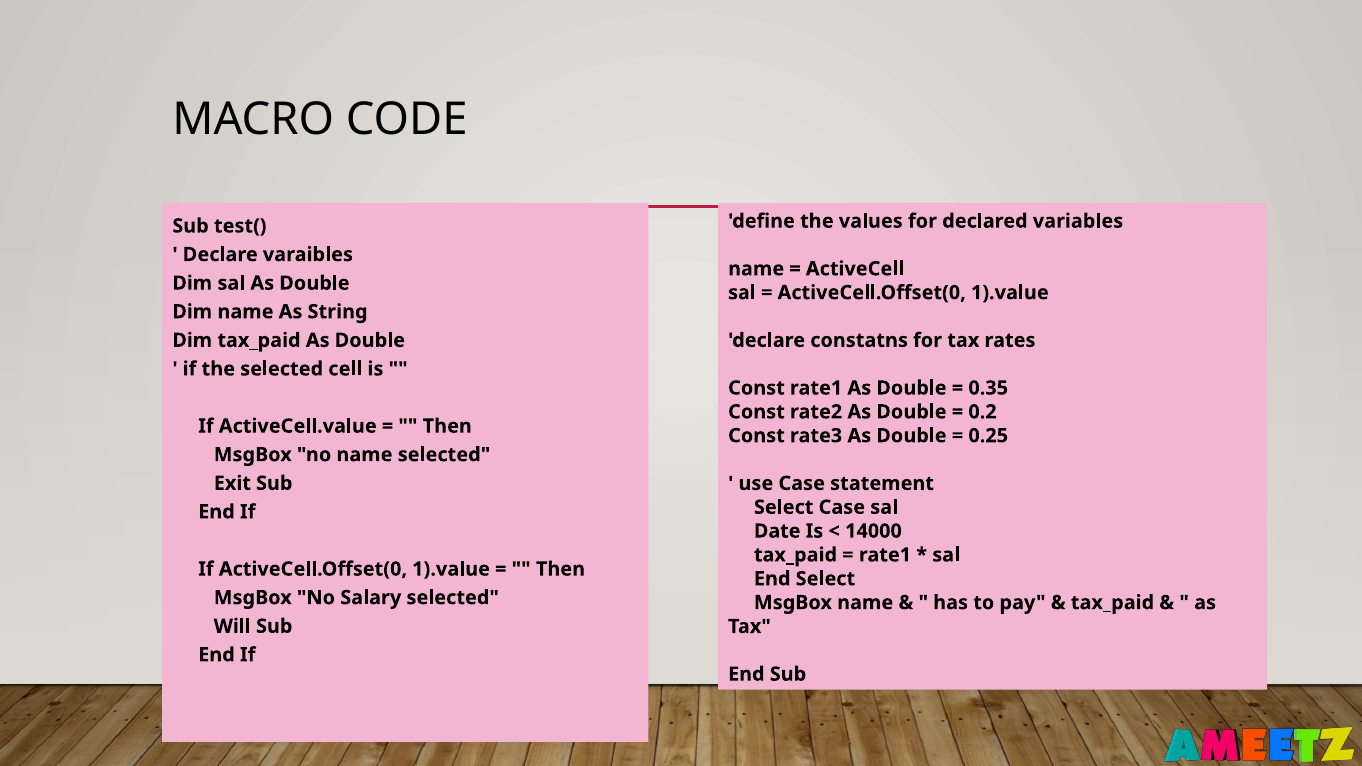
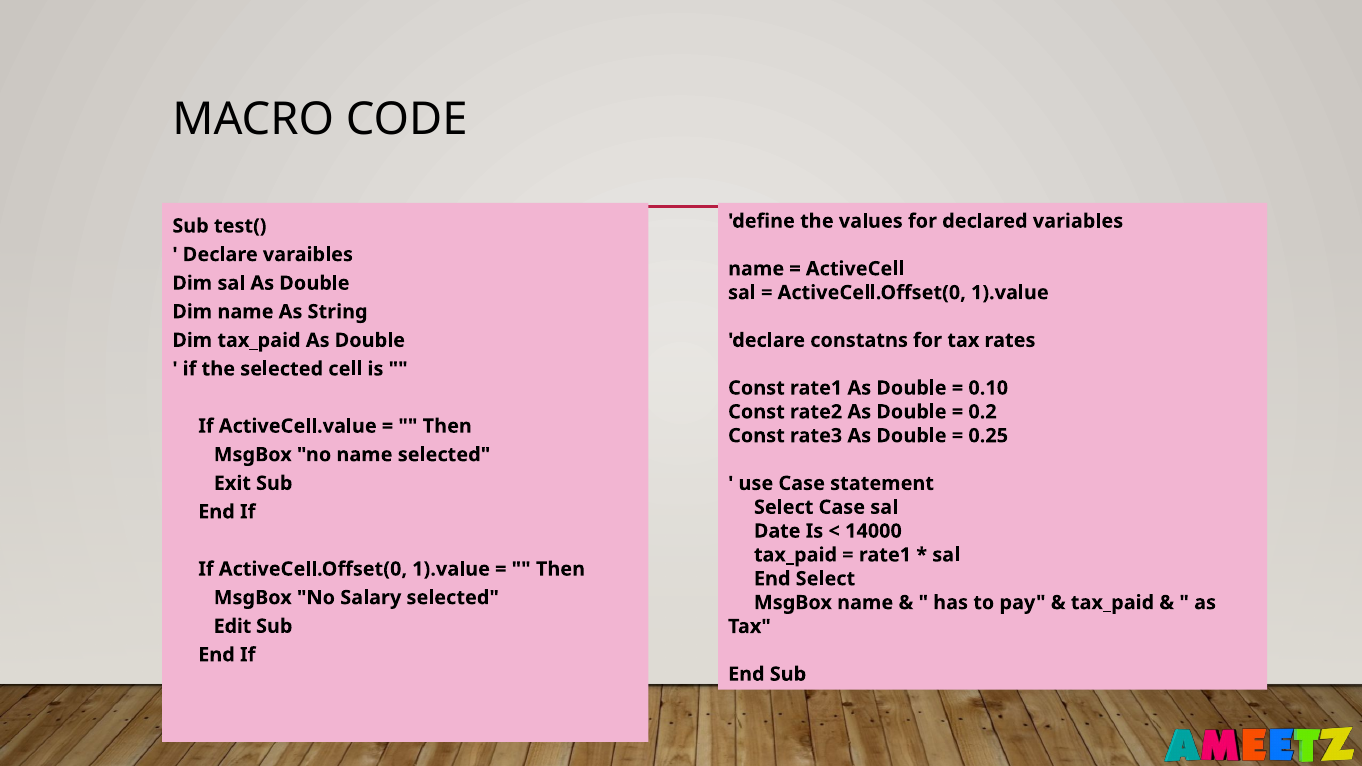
0.35: 0.35 -> 0.10
Will: Will -> Edit
